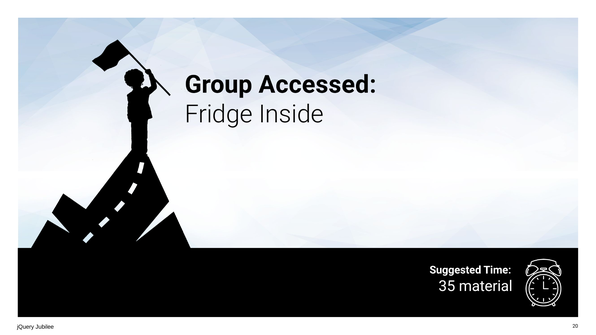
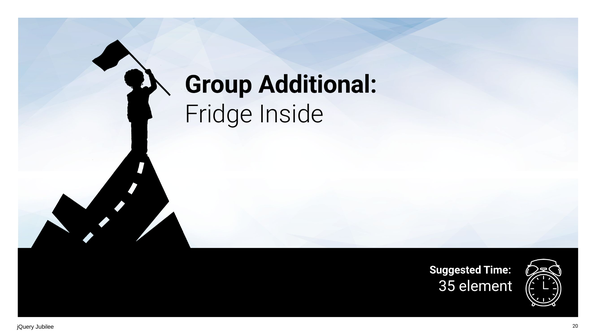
Accessed: Accessed -> Additional
material: material -> element
